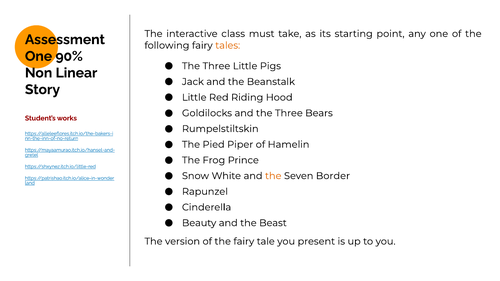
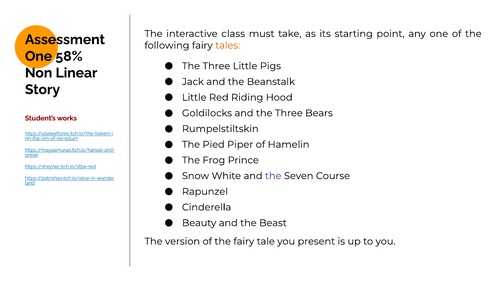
90%: 90% -> 58%
the at (273, 176) colour: orange -> purple
Border: Border -> Course
